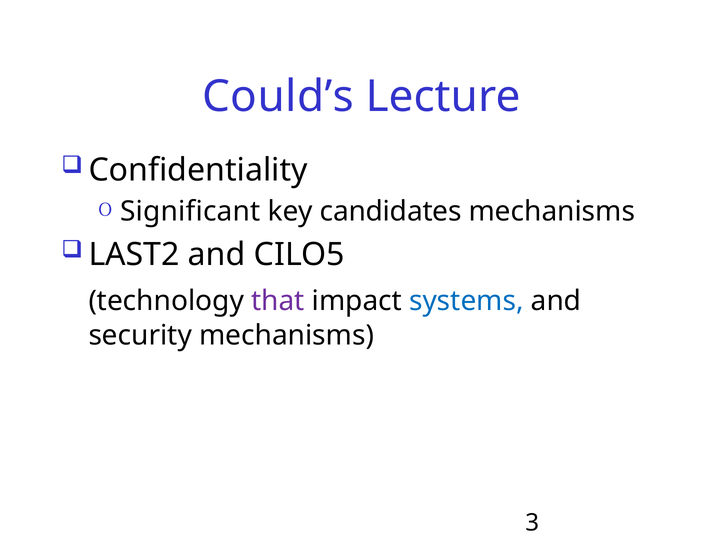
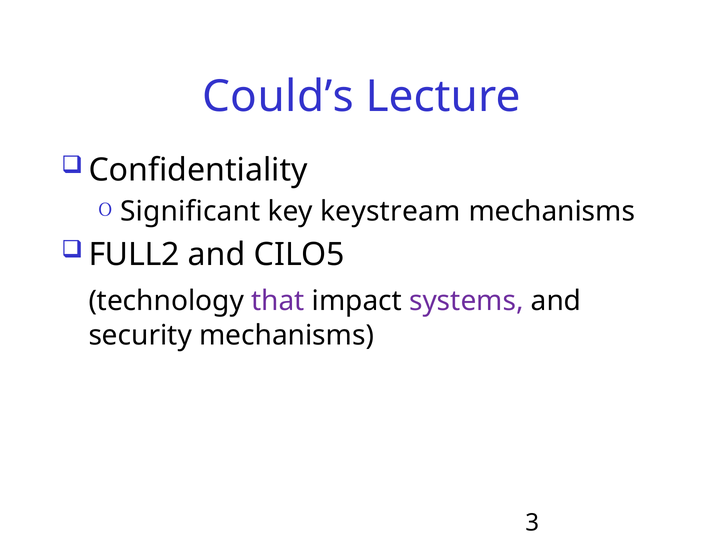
candidates: candidates -> keystream
LAST2: LAST2 -> FULL2
systems colour: blue -> purple
